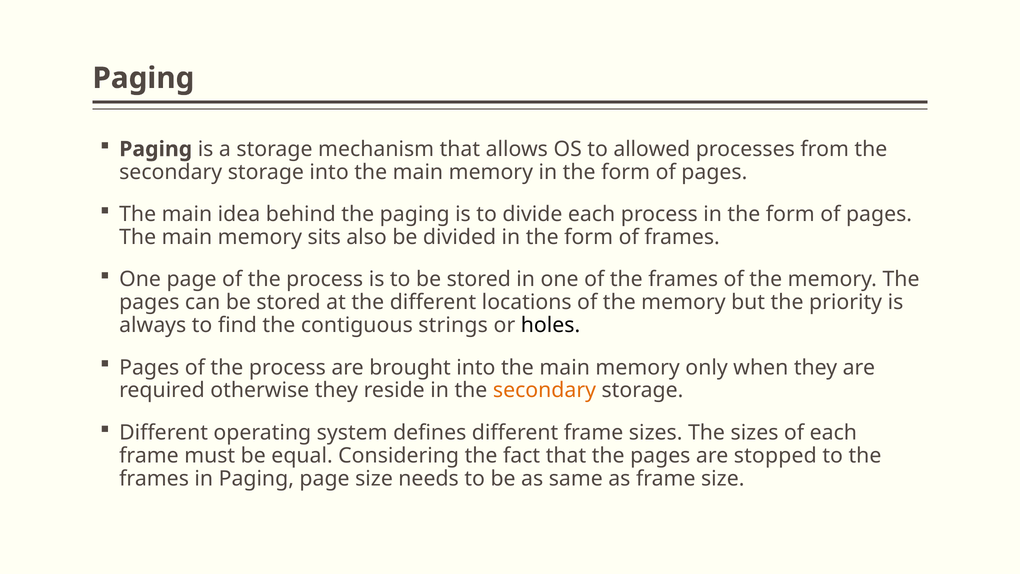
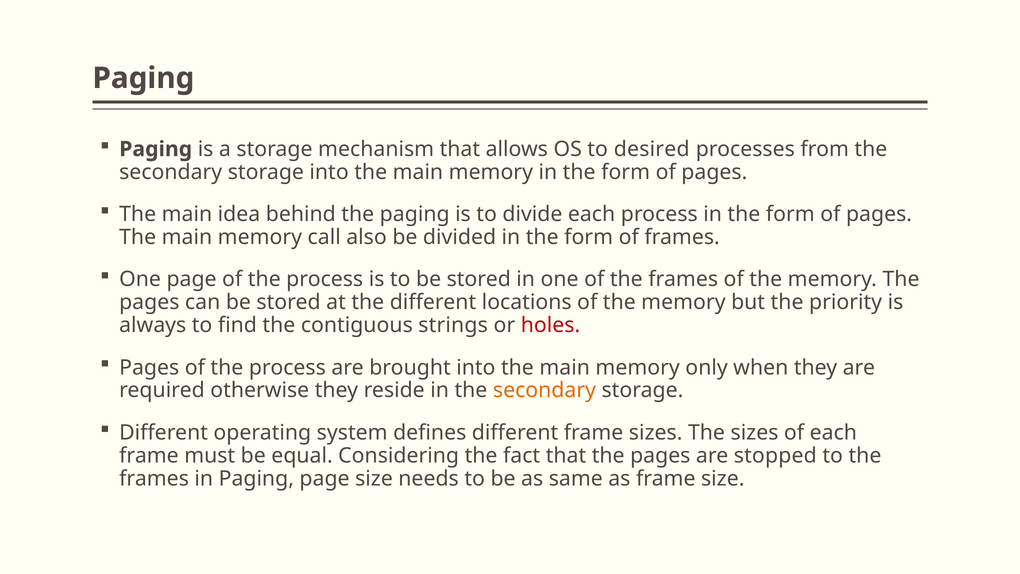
allowed: allowed -> desired
sits: sits -> call
holes colour: black -> red
